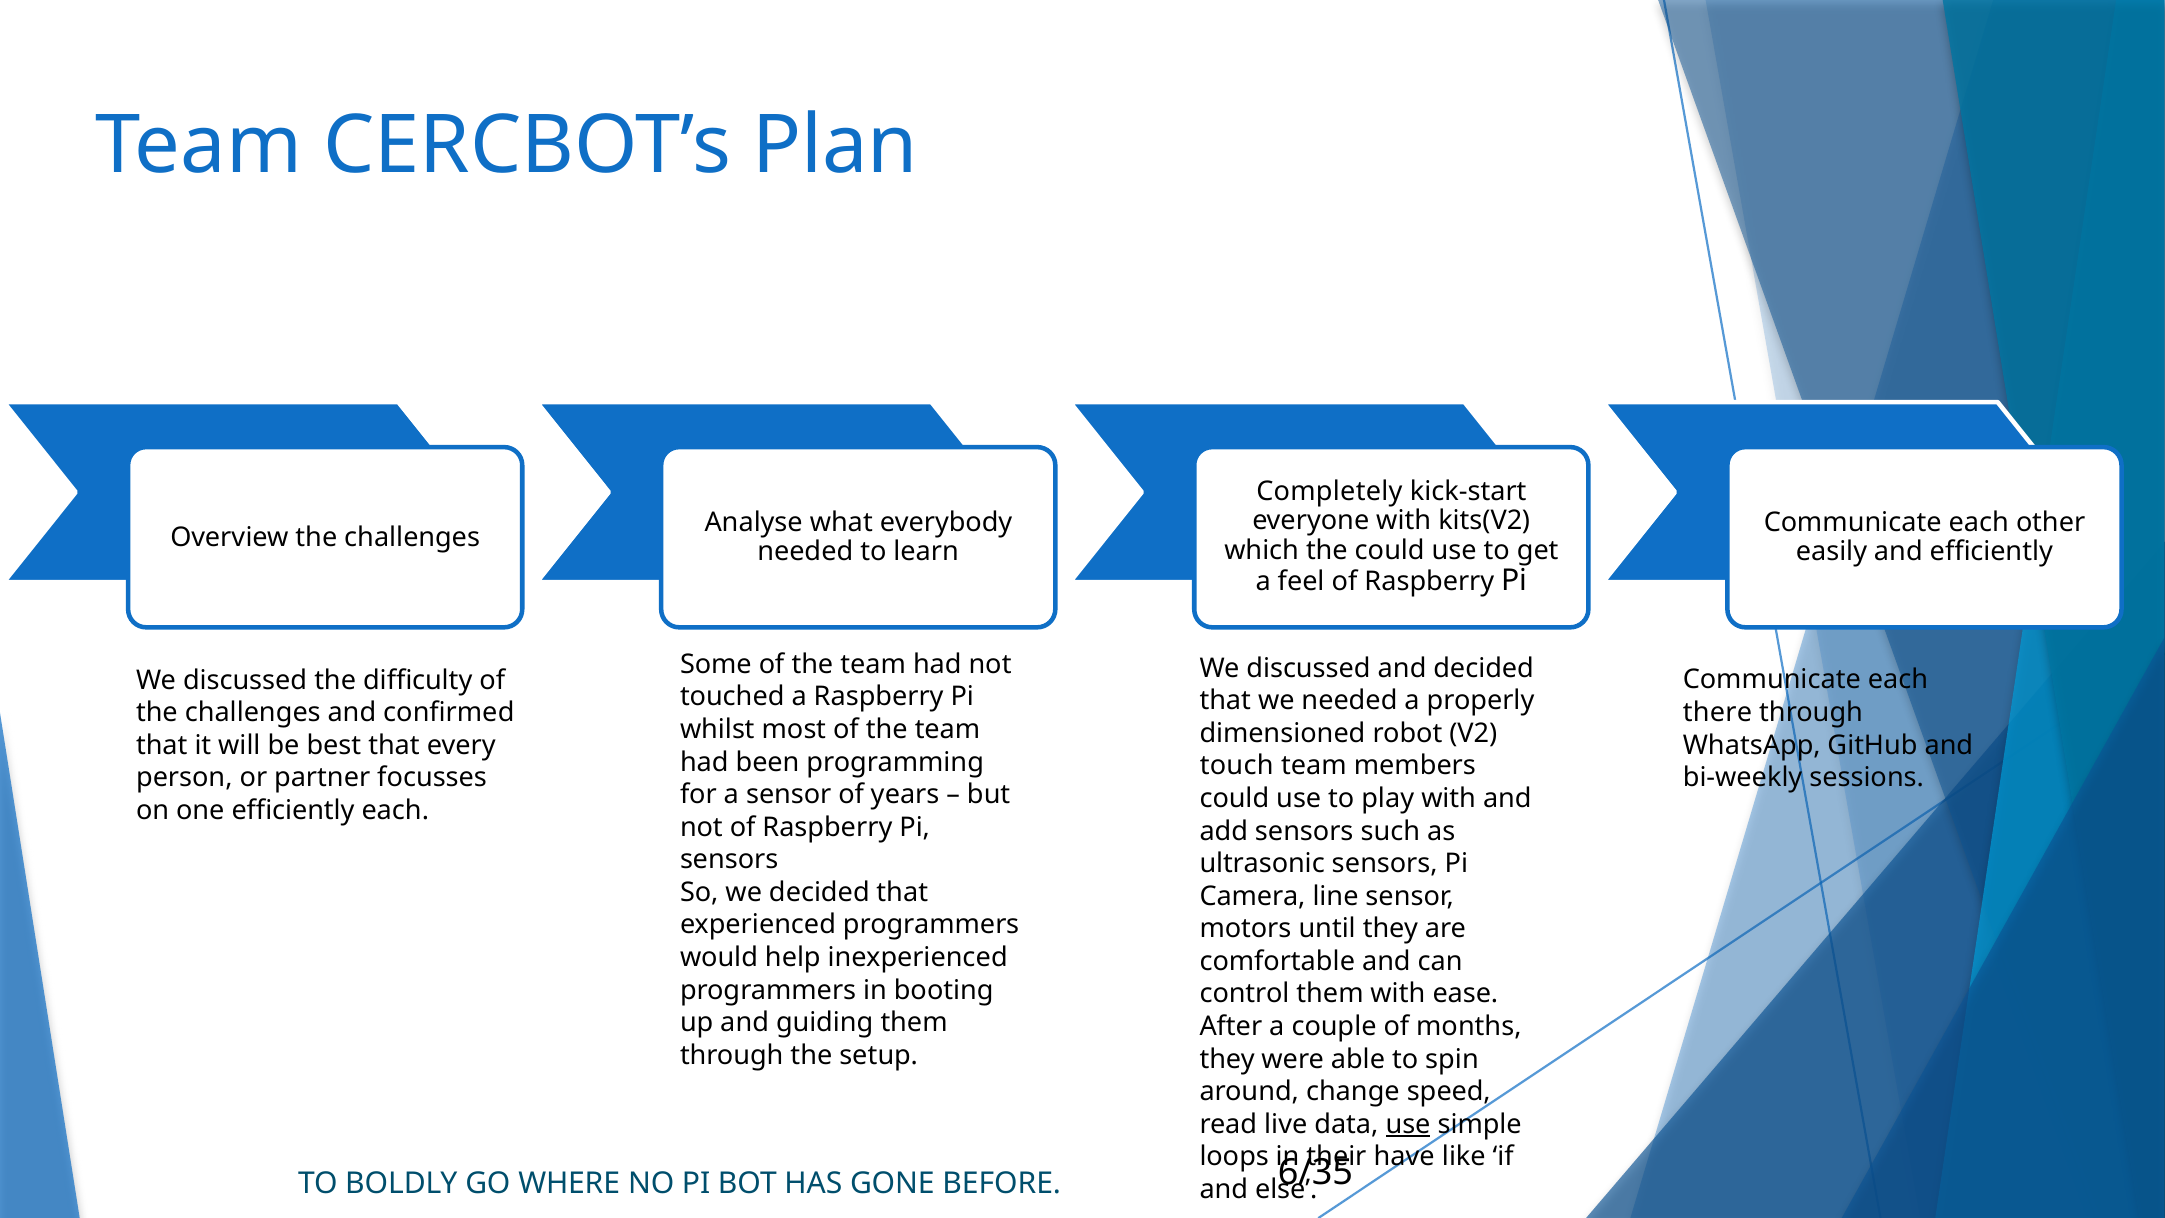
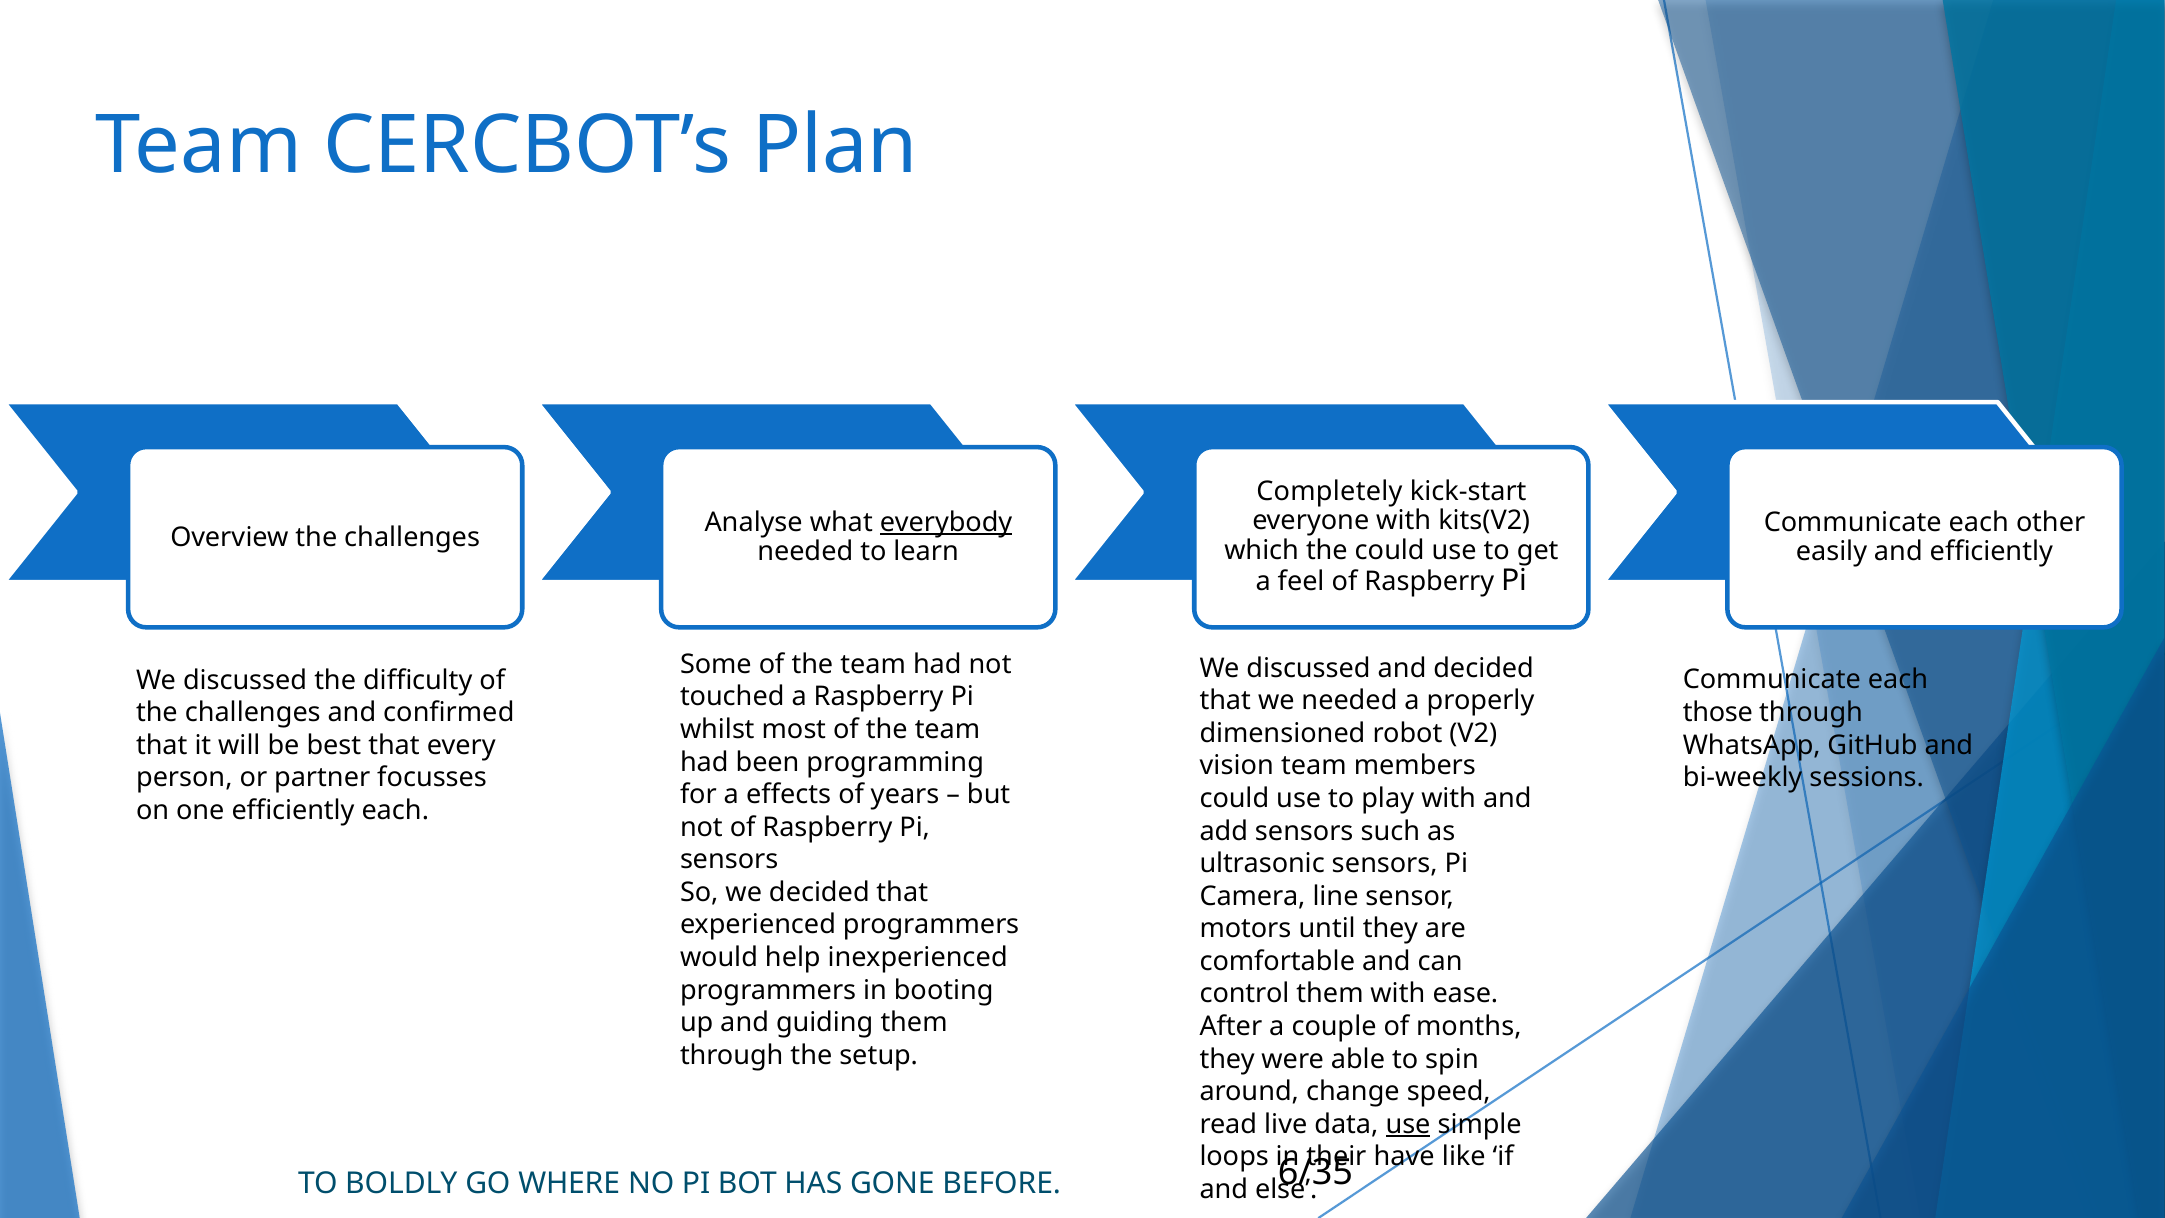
everybody underline: none -> present
there: there -> those
touch: touch -> vision
a sensor: sensor -> effects
